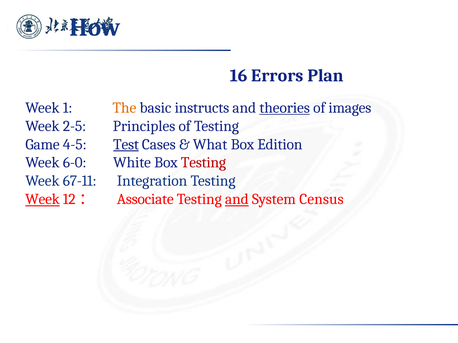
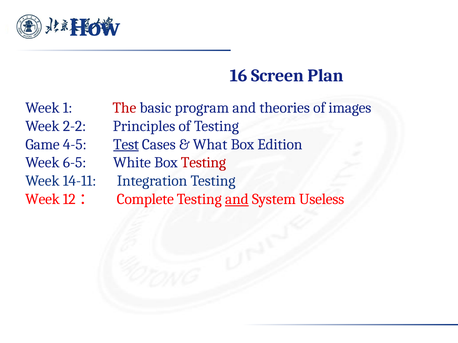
Errors: Errors -> Screen
The colour: orange -> red
instructs: instructs -> program
theories underline: present -> none
2-5: 2-5 -> 2-2
6-0: 6-0 -> 6-5
67-11: 67-11 -> 14-11
Week at (43, 199) underline: present -> none
Associate: Associate -> Complete
Census: Census -> Useless
